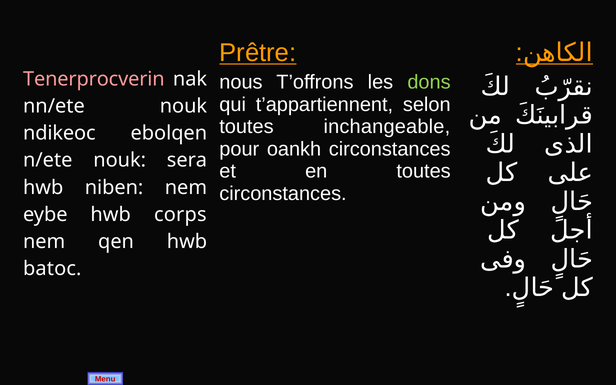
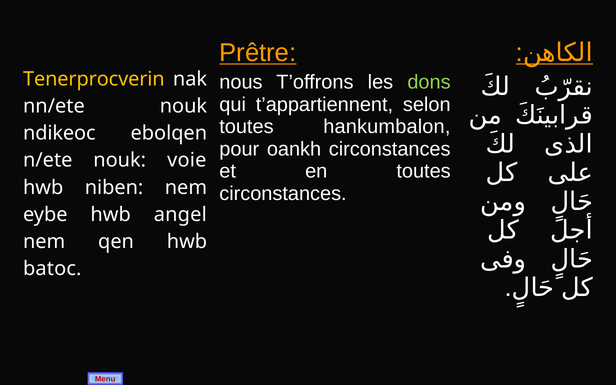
Tenerprocverin colour: pink -> yellow
inchangeable: inchangeable -> hankumbalon
sera: sera -> voie
corps: corps -> angel
